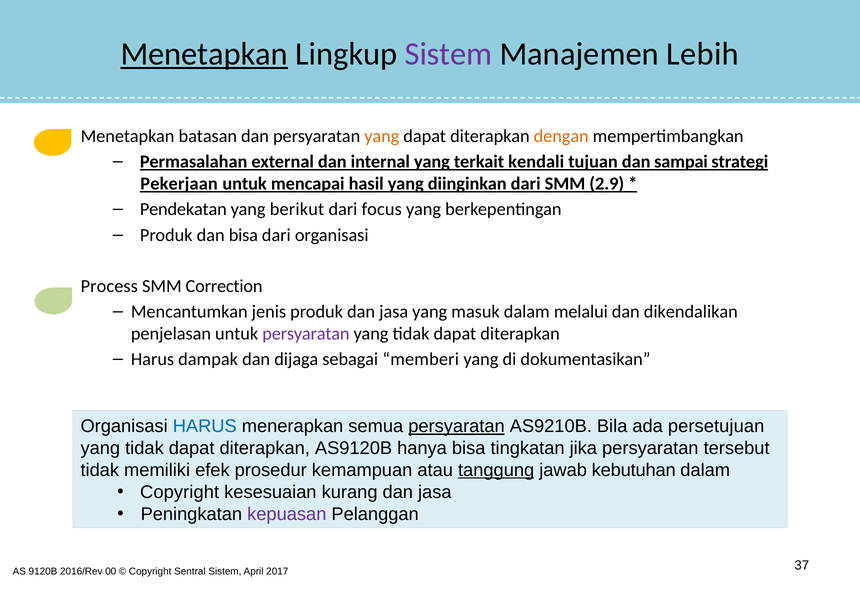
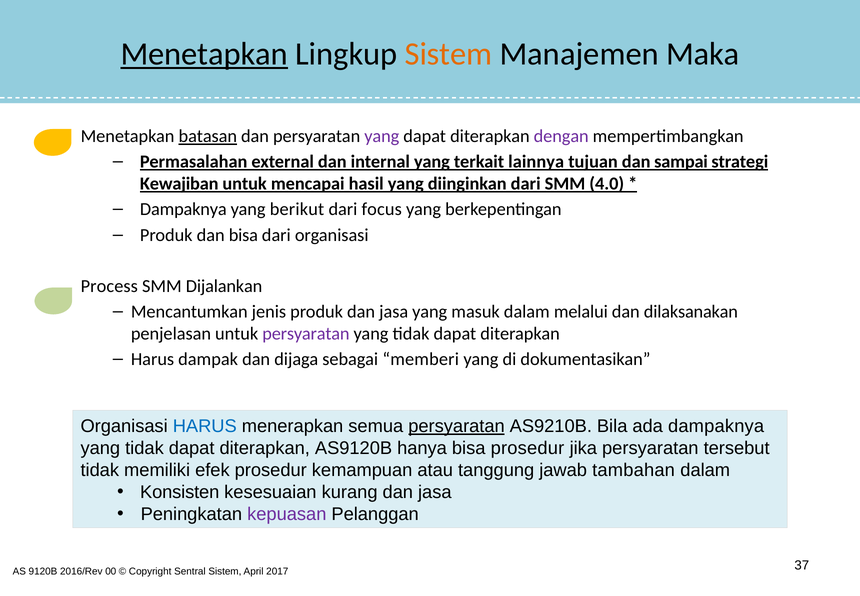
Sistem at (448, 54) colour: purple -> orange
Lebih: Lebih -> Maka
batasan underline: none -> present
yang at (382, 136) colour: orange -> purple
dengan colour: orange -> purple
kendali: kendali -> lainnya
Pekerjaan: Pekerjaan -> Kewajiban
2.9: 2.9 -> 4.0
Pendekatan at (183, 209): Pendekatan -> Dampaknya
Correction: Correction -> Dijalankan
dikendalikan: dikendalikan -> dilaksanakan
ada persetujuan: persetujuan -> dampaknya
bisa tingkatan: tingkatan -> prosedur
tanggung underline: present -> none
kebutuhan: kebutuhan -> tambahan
Copyright at (180, 492): Copyright -> Konsisten
